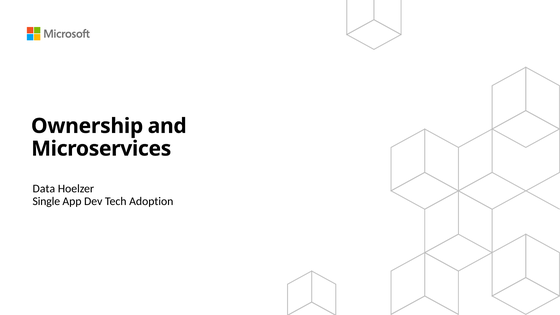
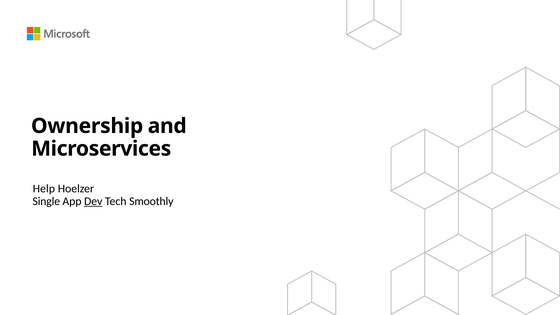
Data: Data -> Help
Dev underline: none -> present
Adoption: Adoption -> Smoothly
